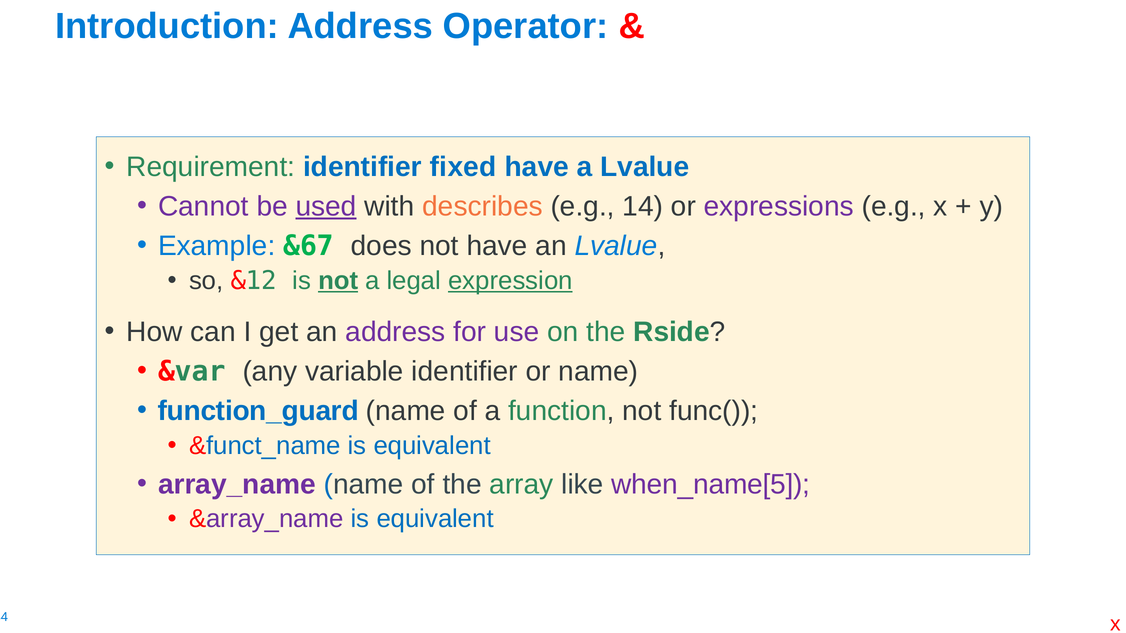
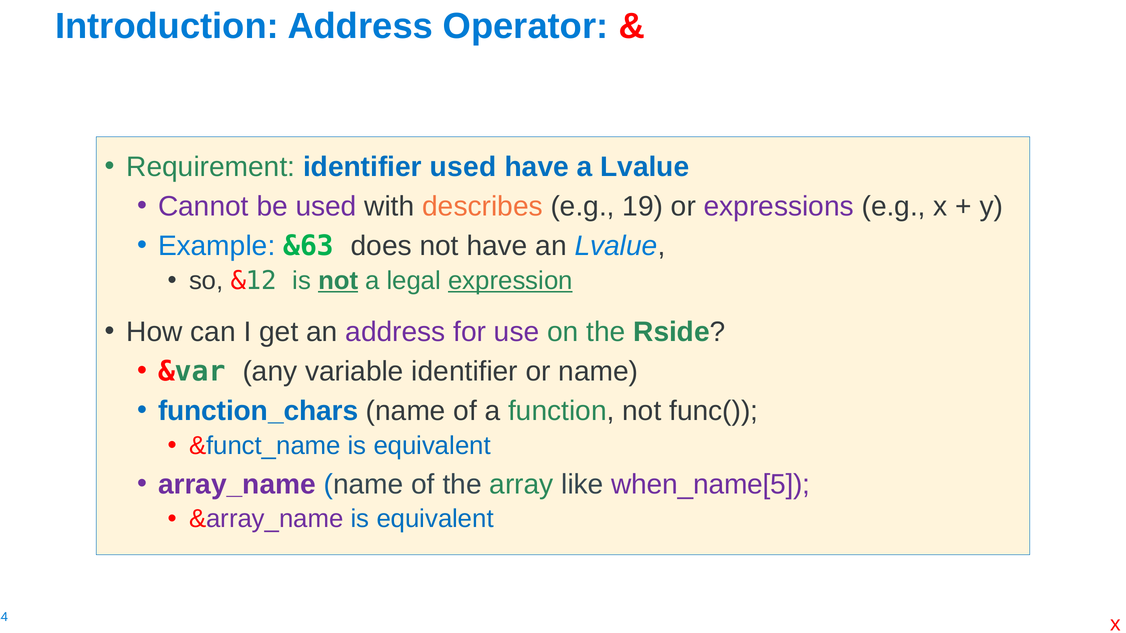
identifier fixed: fixed -> used
used at (326, 207) underline: present -> none
14: 14 -> 19
&67: &67 -> &63
function_guard: function_guard -> function_chars
